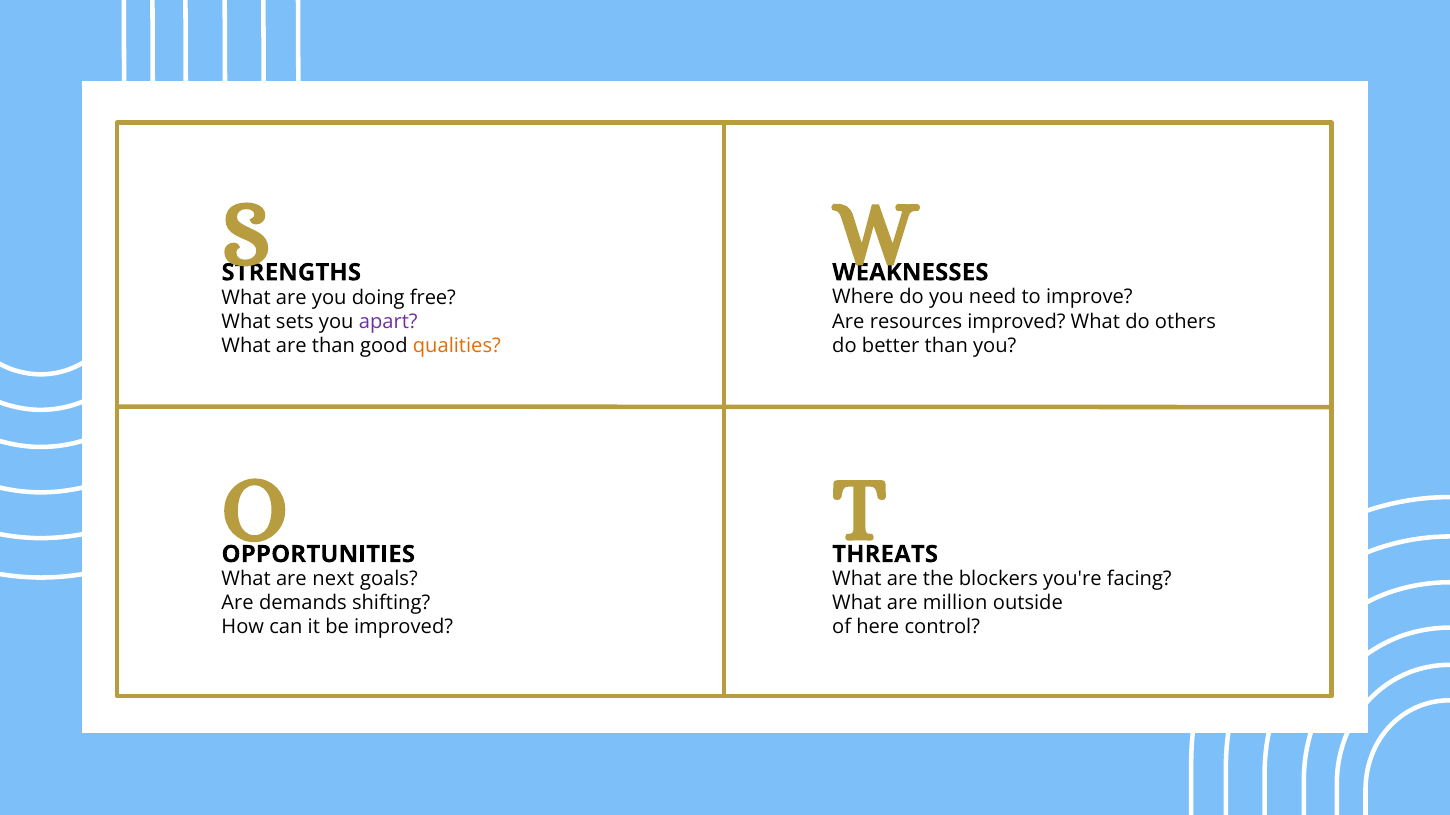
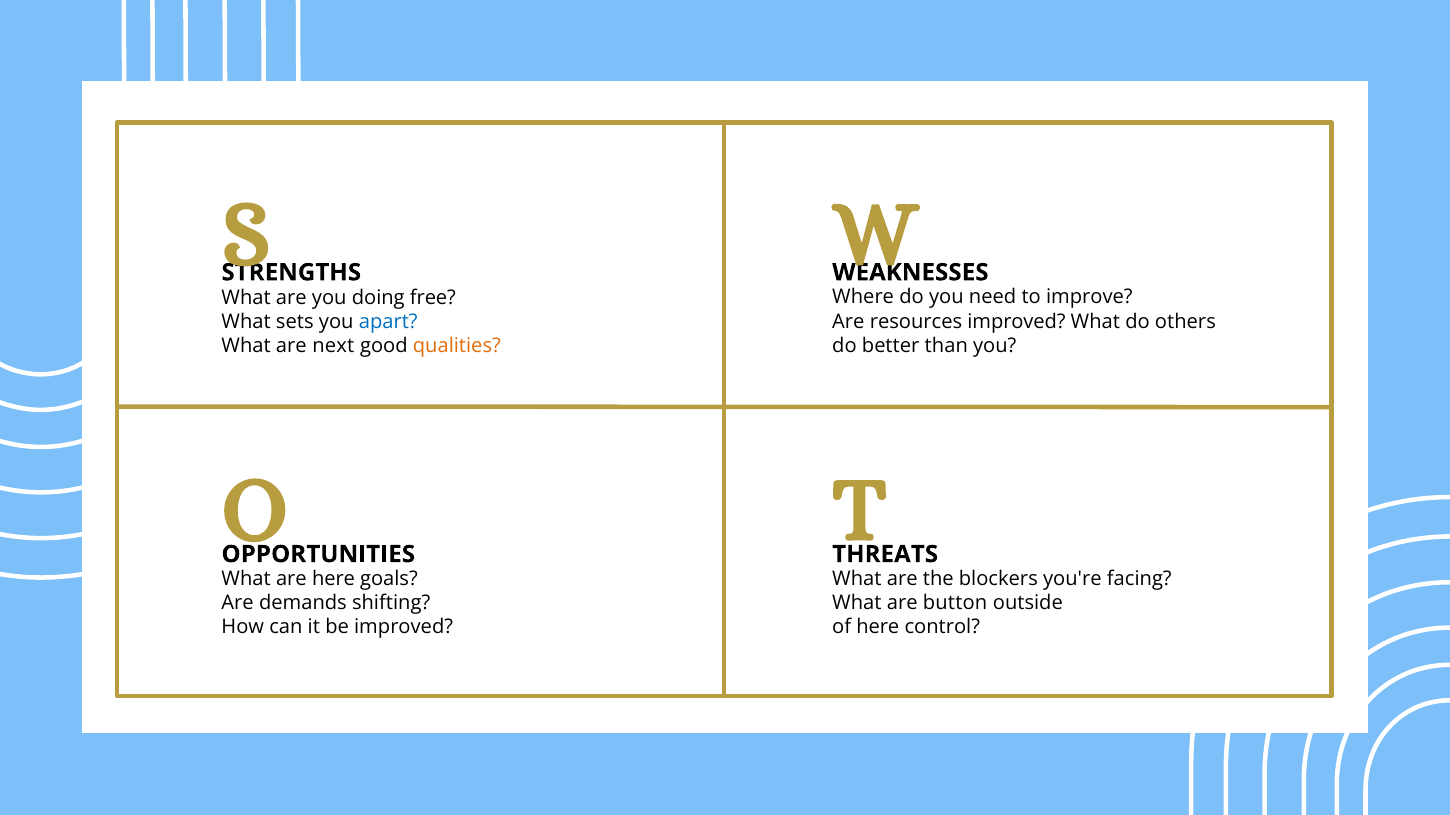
apart colour: purple -> blue
are than: than -> next
are next: next -> here
million: million -> button
